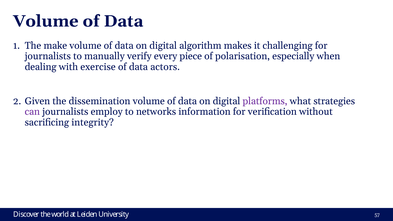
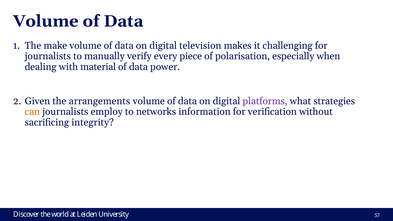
algorithm: algorithm -> television
exercise: exercise -> material
actors: actors -> power
dissemination: dissemination -> arrangements
can colour: purple -> orange
